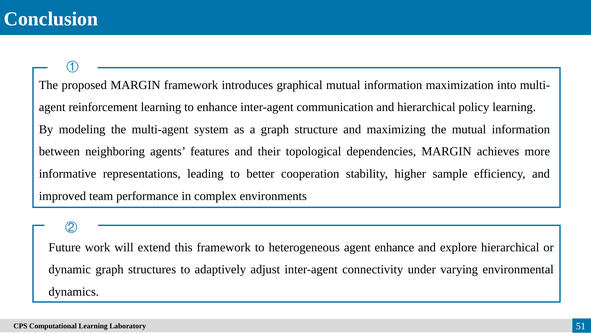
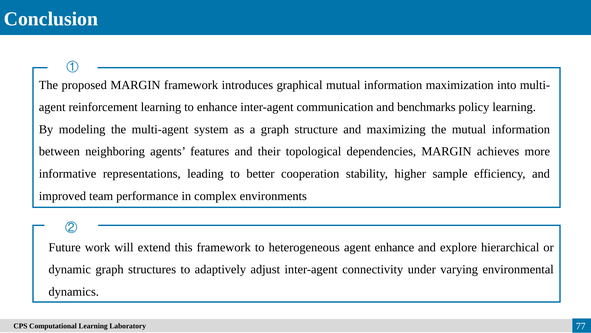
and hierarchical: hierarchical -> benchmarks
51: 51 -> 77
